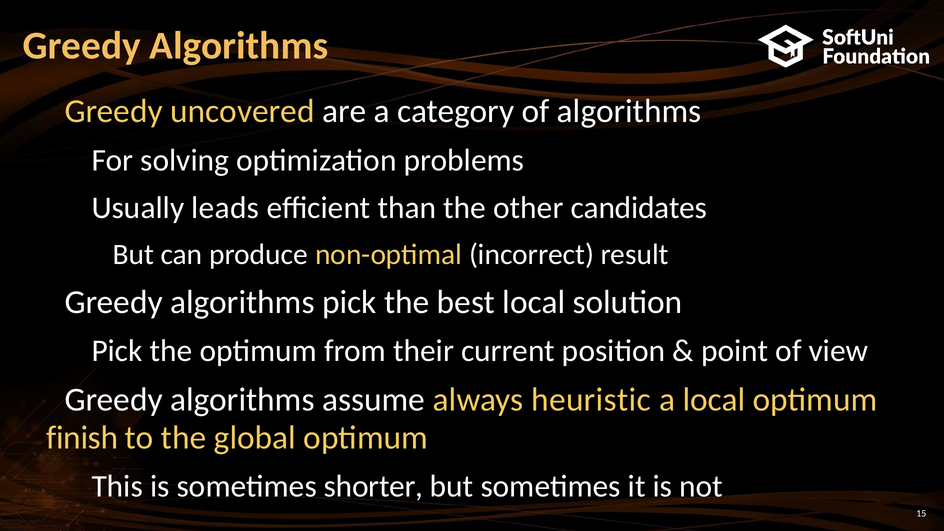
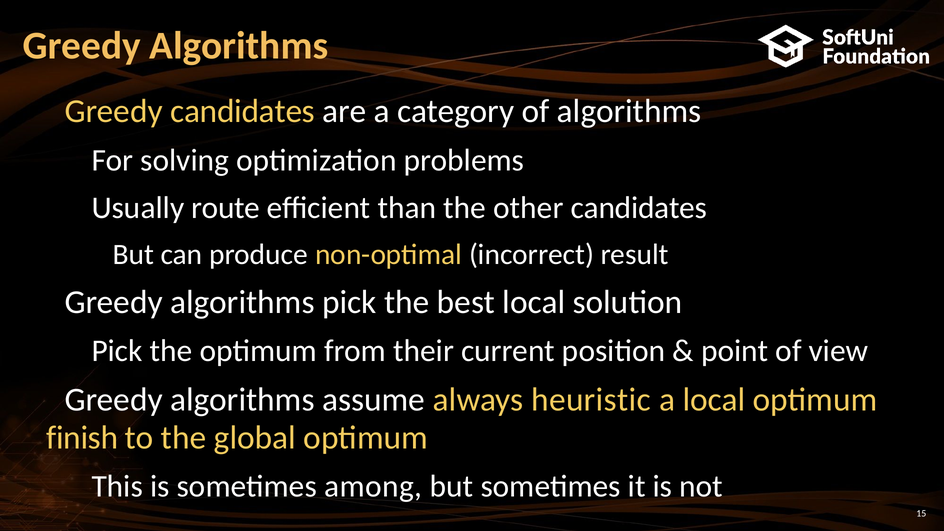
uncovered at (242, 111): uncovered -> candidates
leads: leads -> route
shorter: shorter -> among
